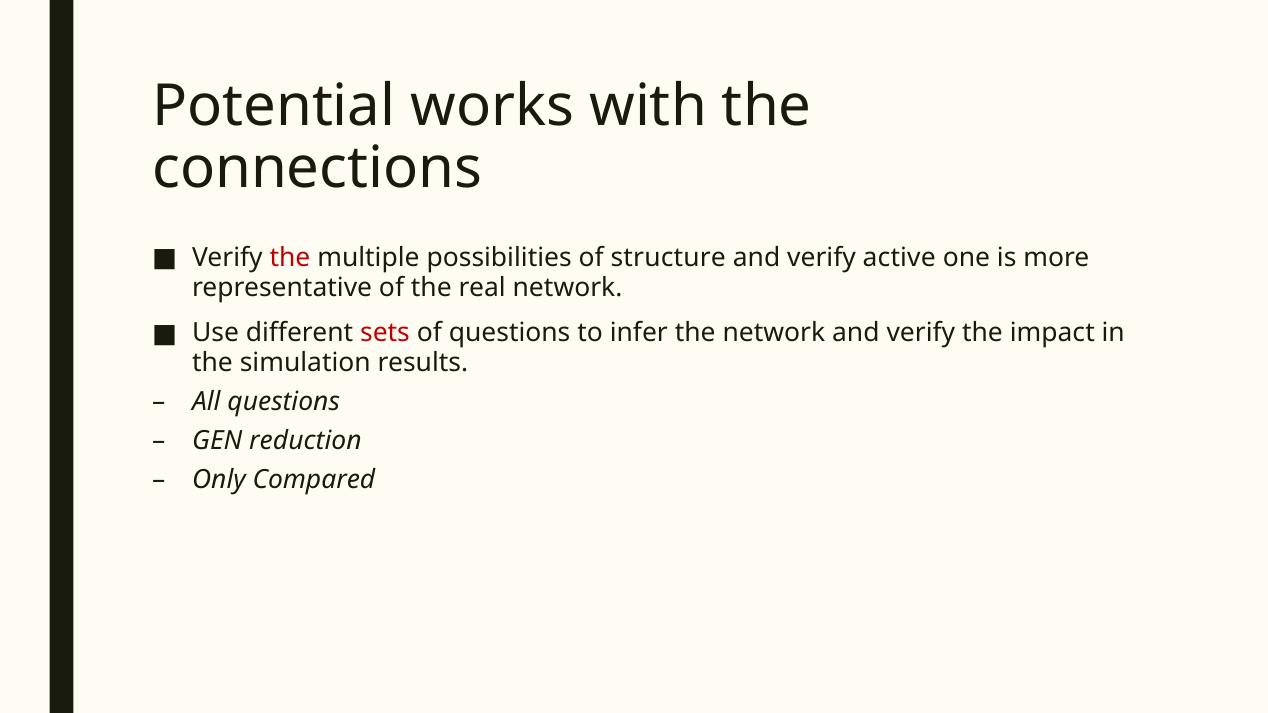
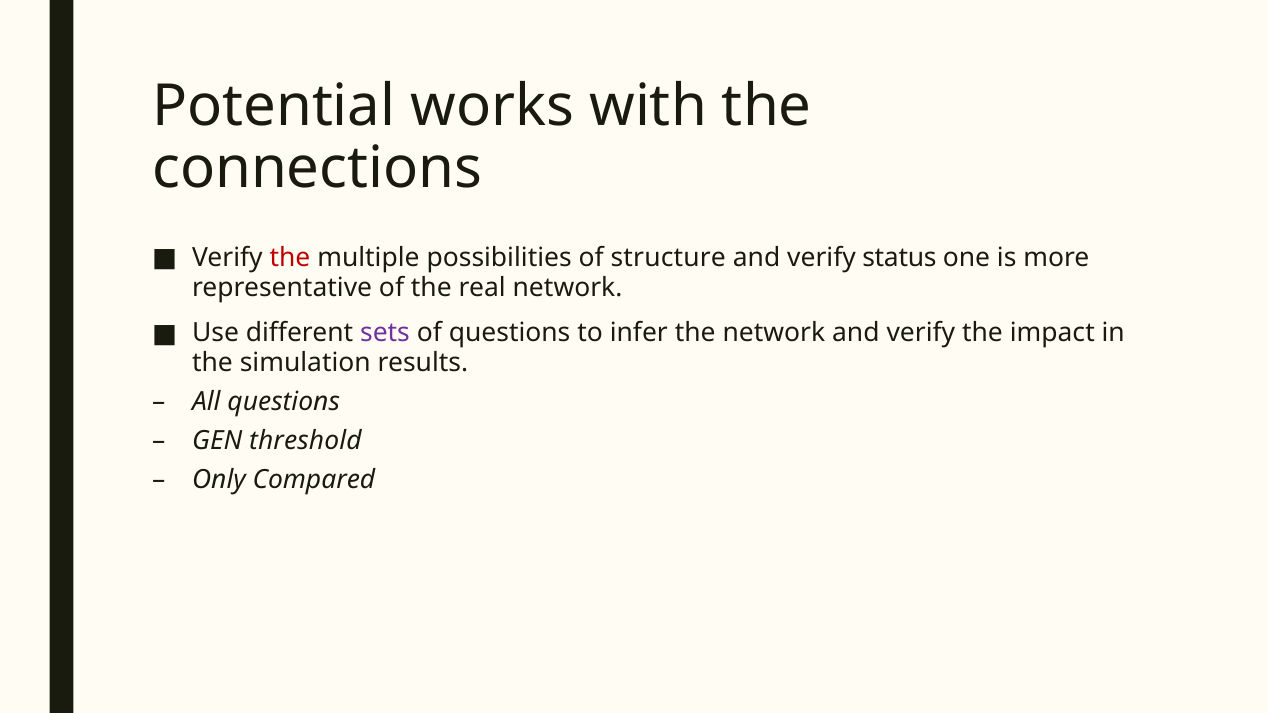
active: active -> status
sets colour: red -> purple
reduction: reduction -> threshold
